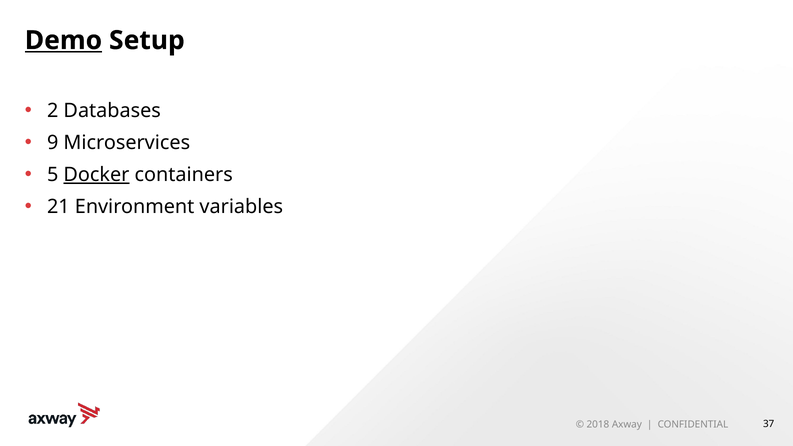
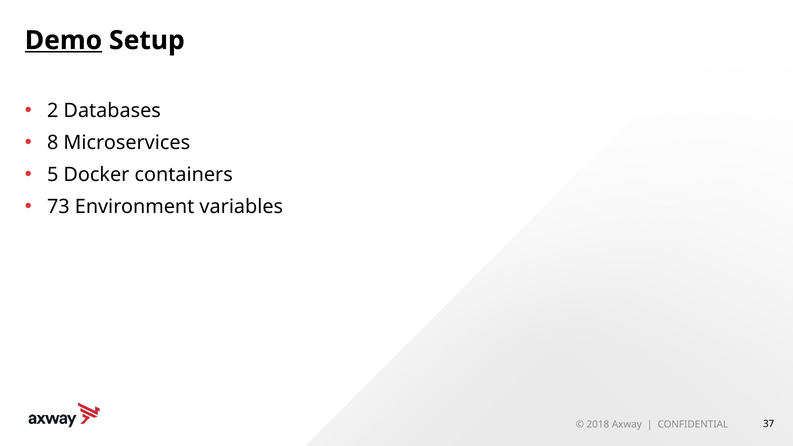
9: 9 -> 8
Docker underline: present -> none
21: 21 -> 73
